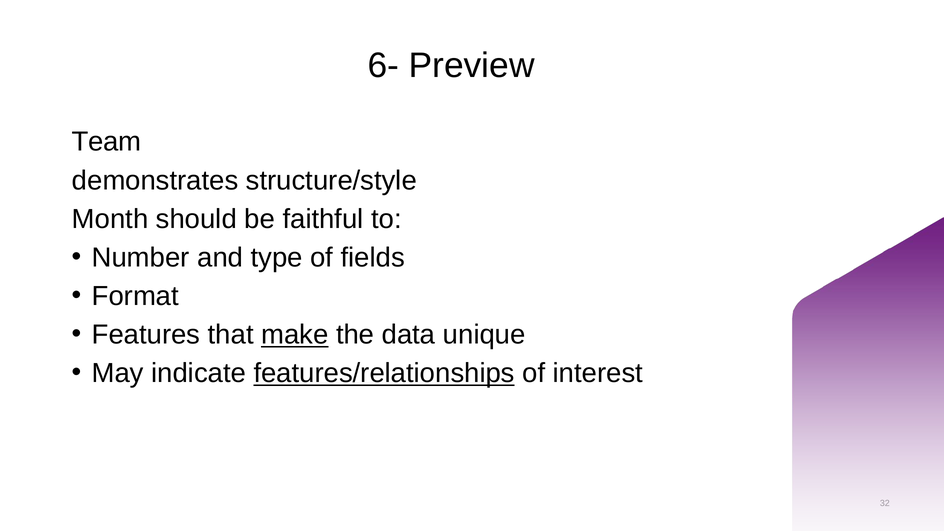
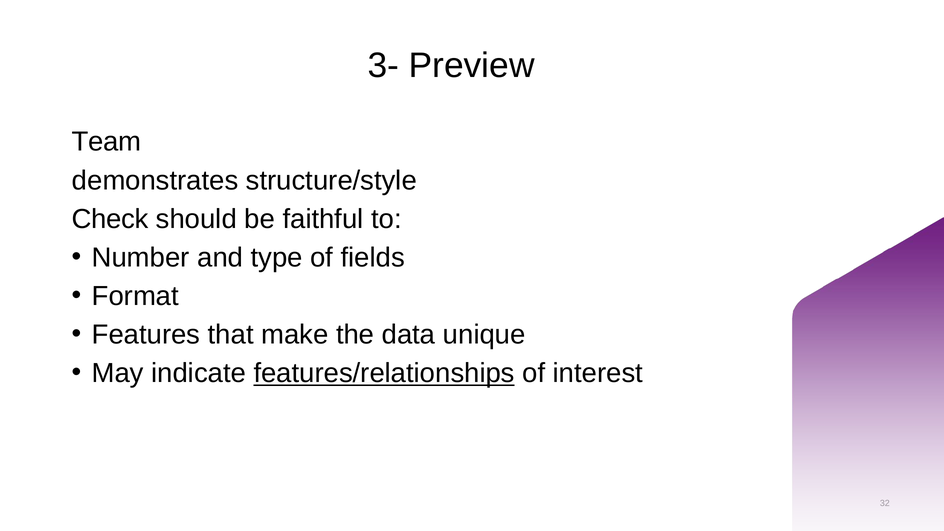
6-: 6- -> 3-
Month: Month -> Check
make underline: present -> none
